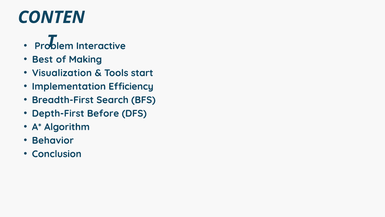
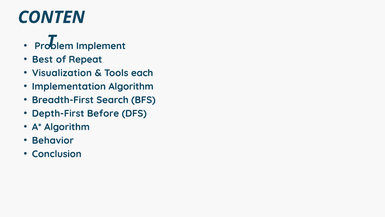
Interactive: Interactive -> Implement
Making: Making -> Repeat
start: start -> each
Implementation Efficiency: Efficiency -> Algorithm
